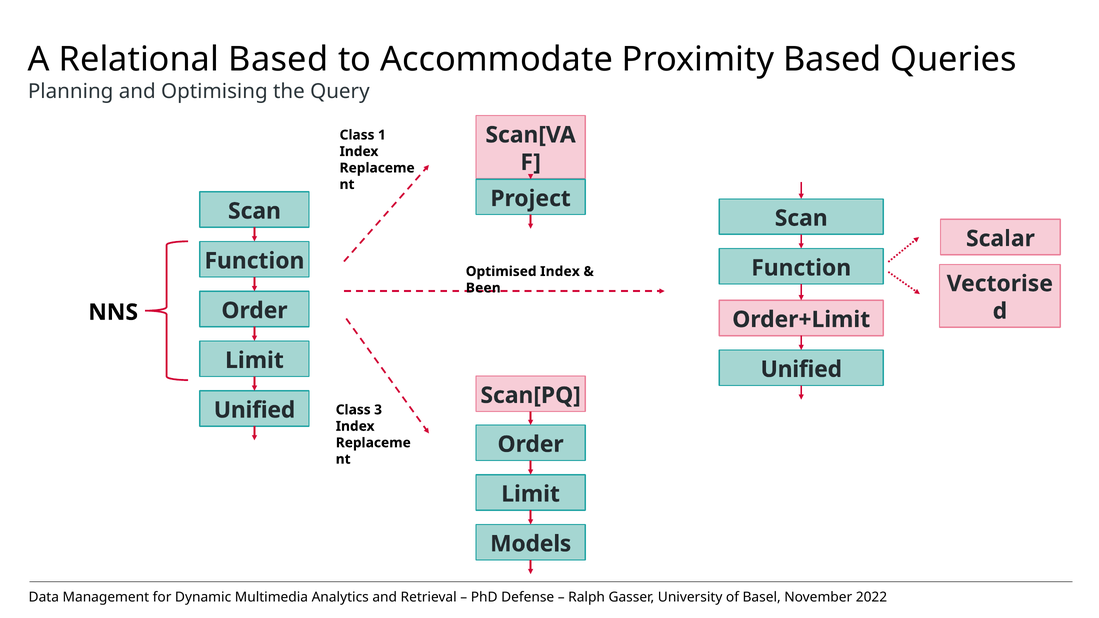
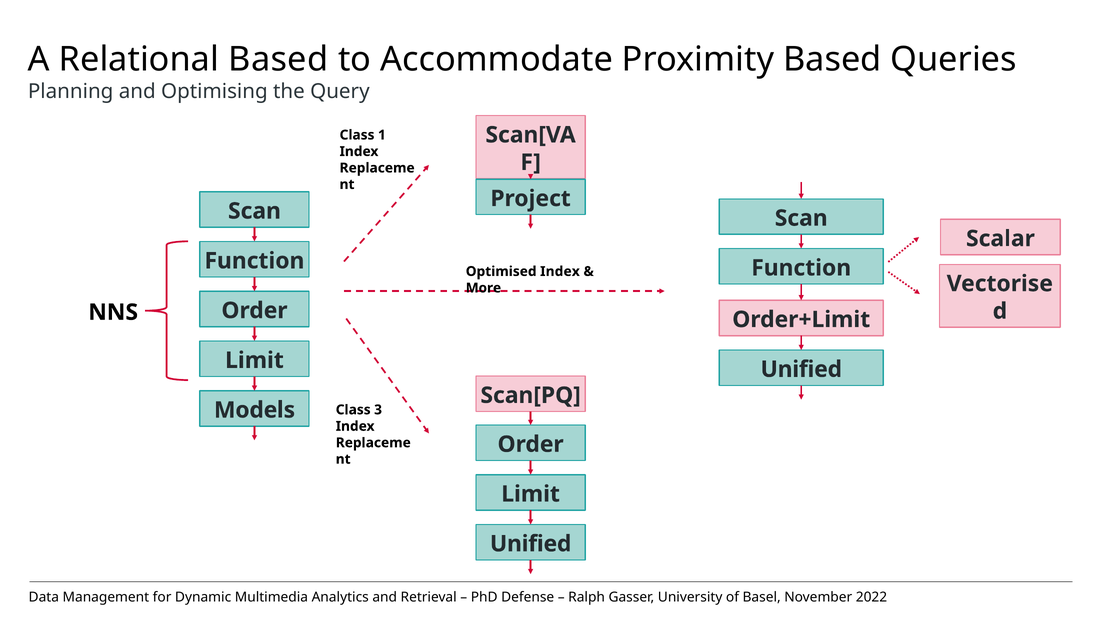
Been: Been -> More
Unified at (255, 410): Unified -> Models
Models at (531, 544): Models -> Unified
